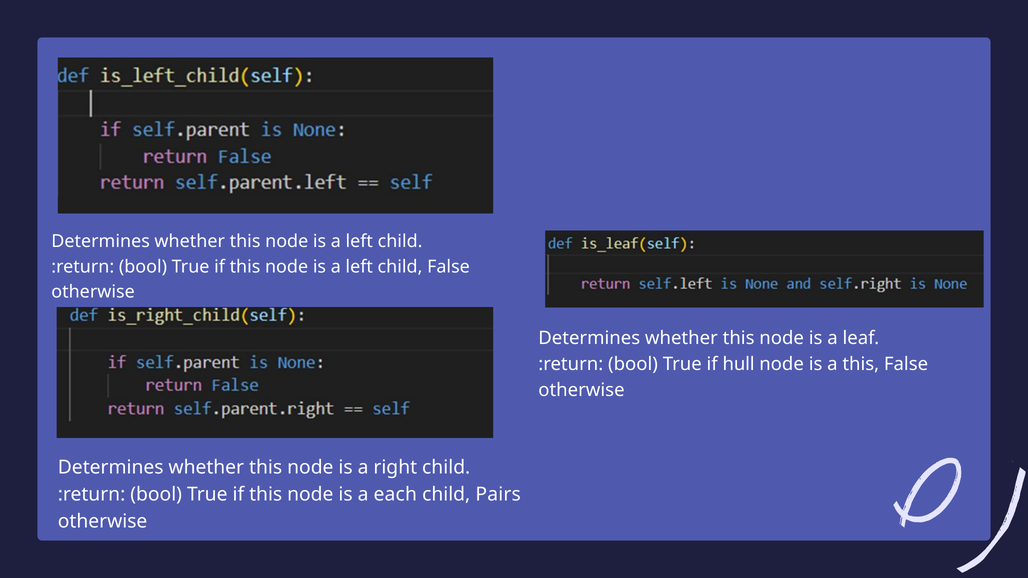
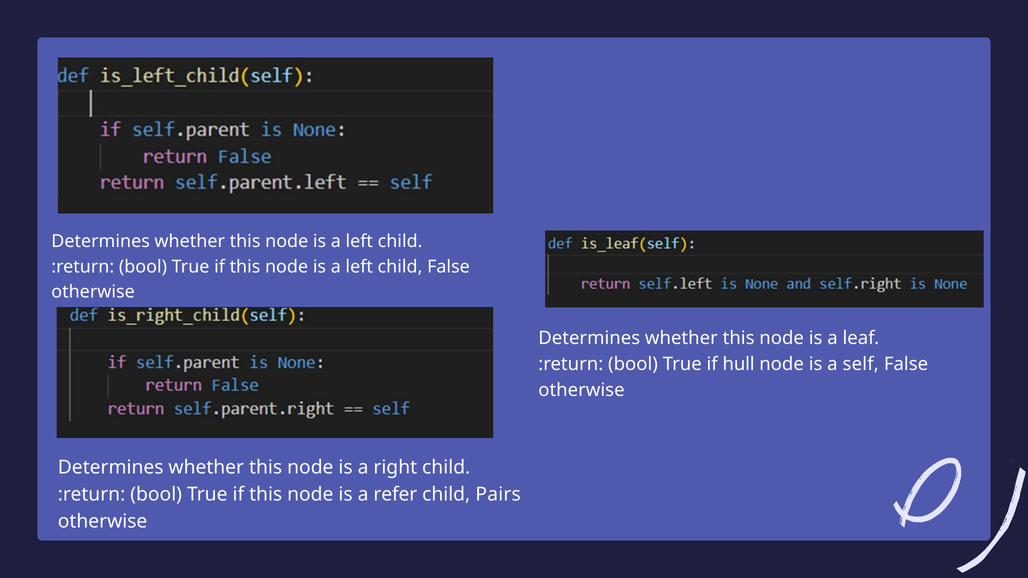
a this: this -> self
each: each -> refer
